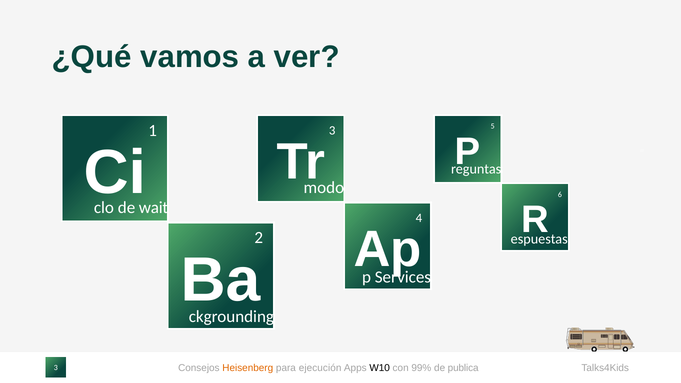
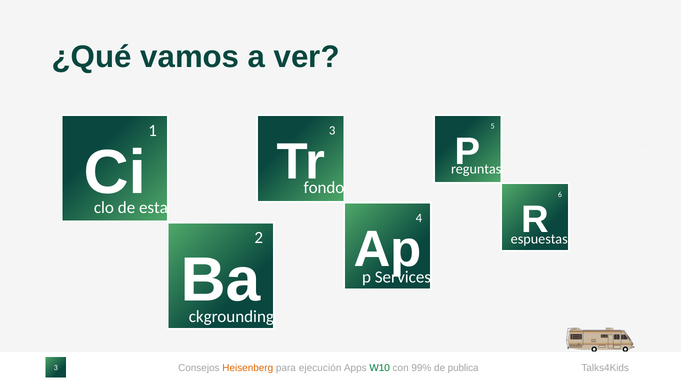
modo: modo -> fondo
wait: wait -> esta
W10 colour: black -> green
